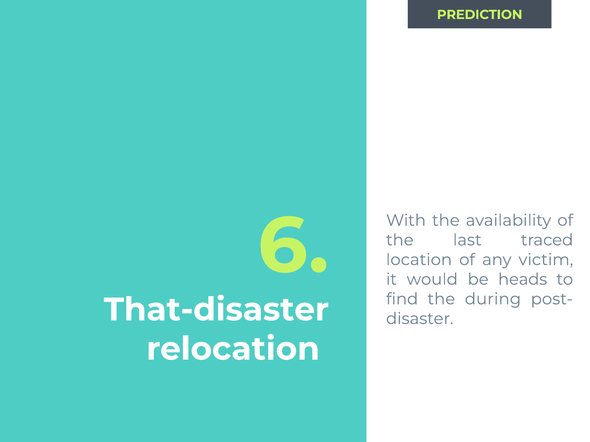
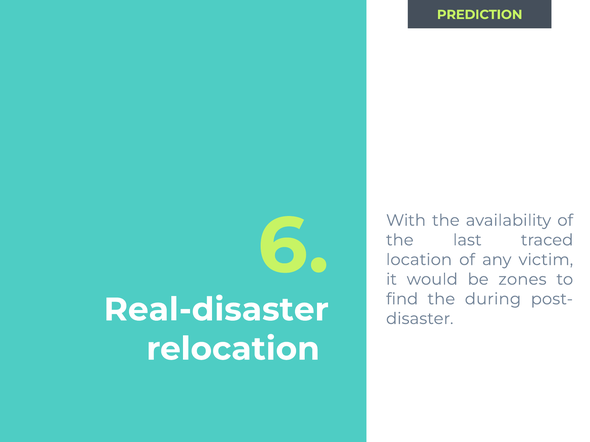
heads: heads -> zones
That-disaster: That-disaster -> Real-disaster
